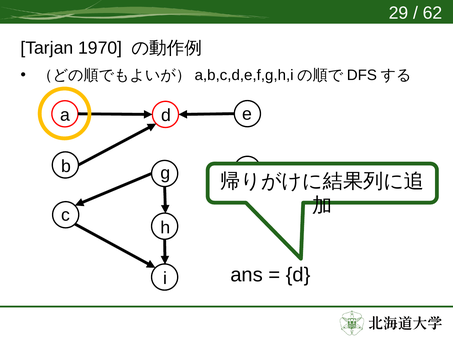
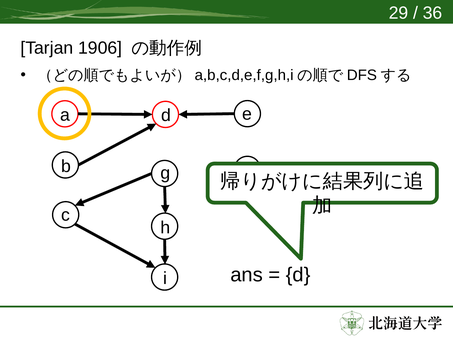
62: 62 -> 36
1970: 1970 -> 1906
